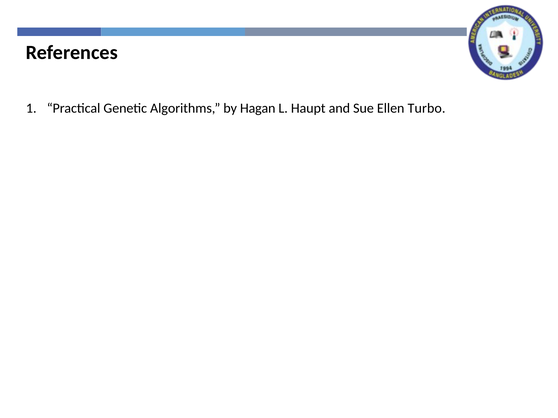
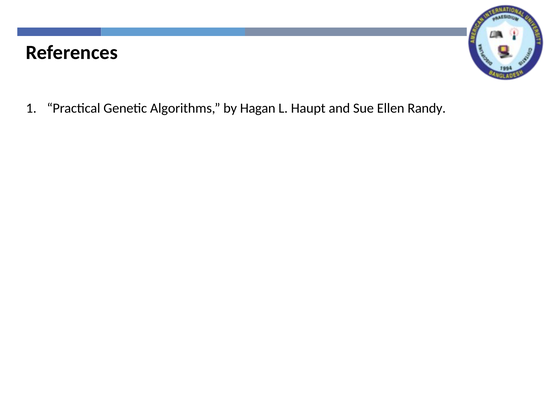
Turbo: Turbo -> Randy
